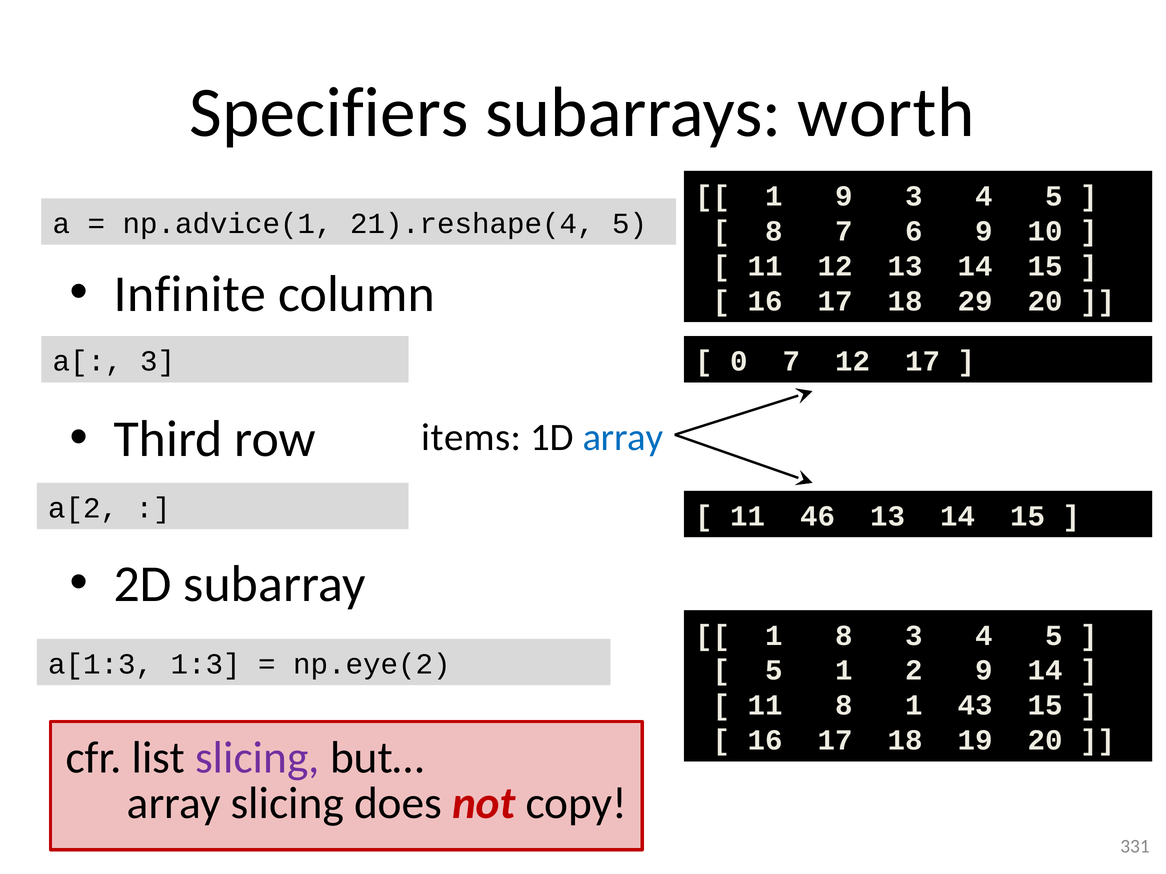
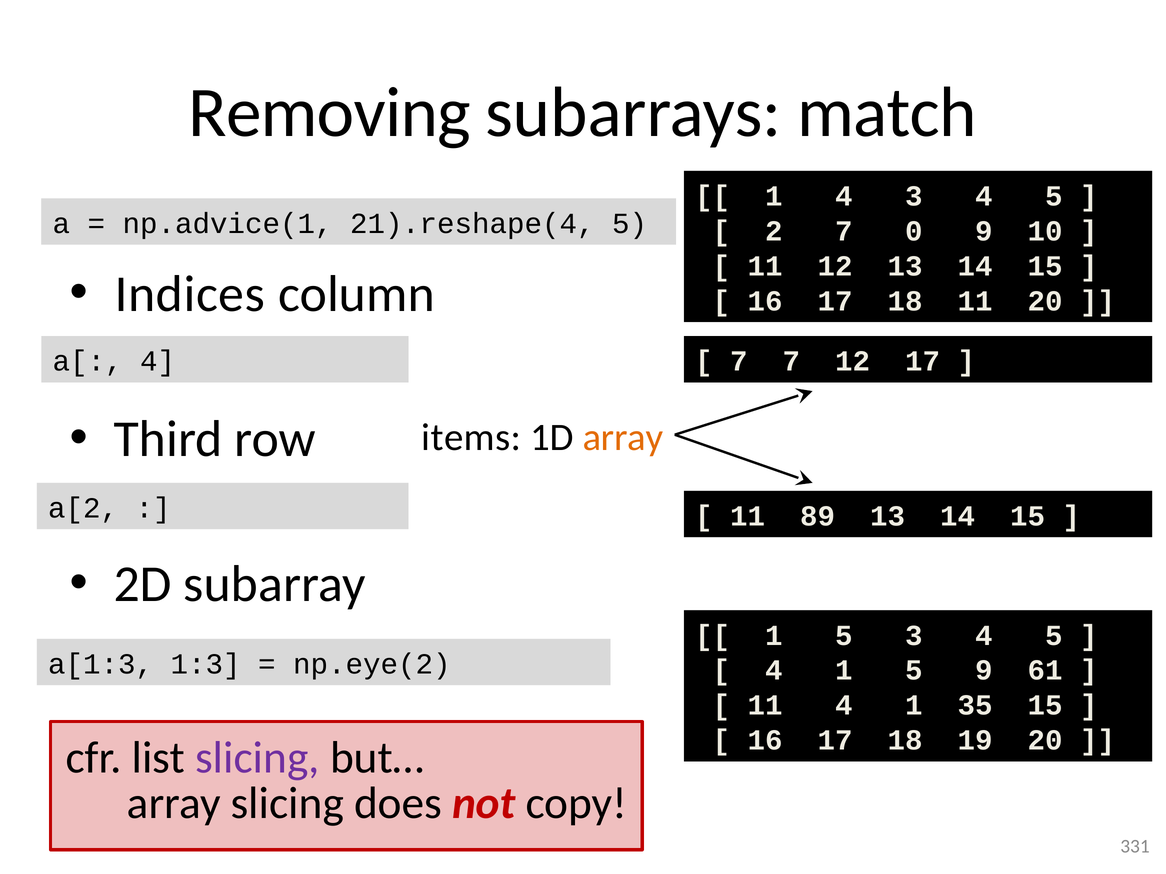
Specifiers: Specifiers -> Removing
worth: worth -> match
1 9: 9 -> 4
8 at (774, 231): 8 -> 2
6: 6 -> 0
Infinite: Infinite -> Indices
18 29: 29 -> 11
a[ 3: 3 -> 4
0 at (739, 361): 0 -> 7
array at (623, 438) colour: blue -> orange
46: 46 -> 89
8 at (844, 636): 8 -> 5
5 at (774, 671): 5 -> 4
2 at (914, 671): 2 -> 5
9 14: 14 -> 61
11 8: 8 -> 4
43: 43 -> 35
